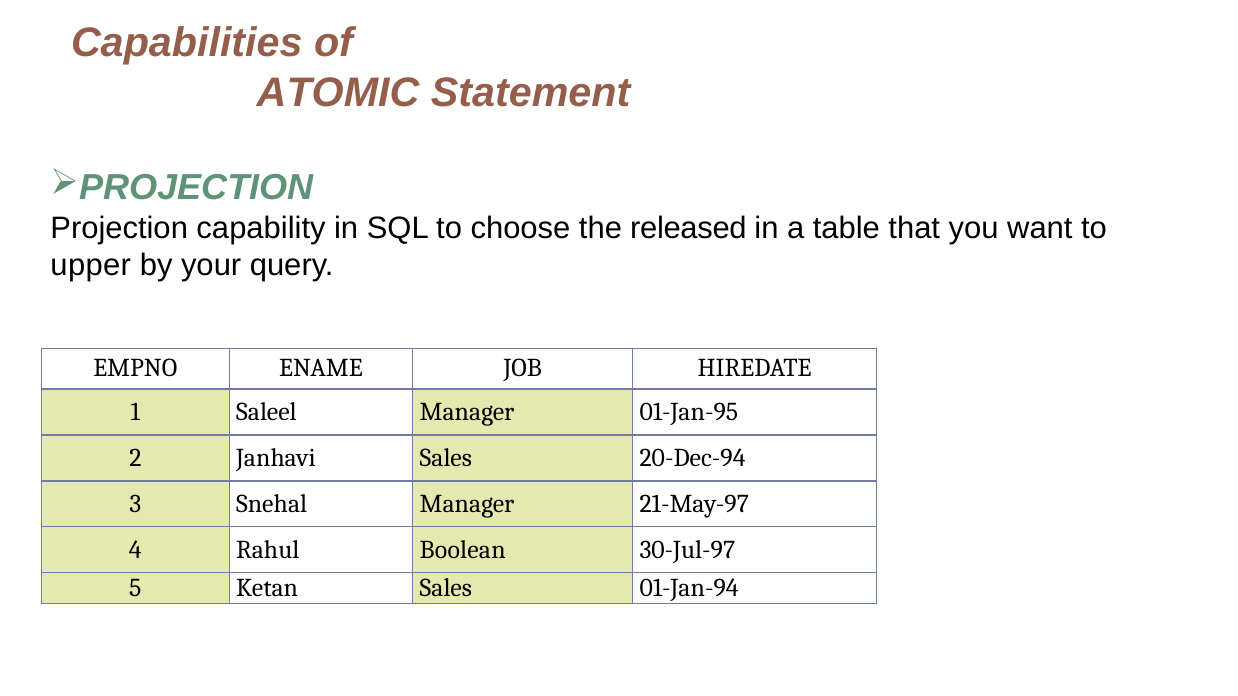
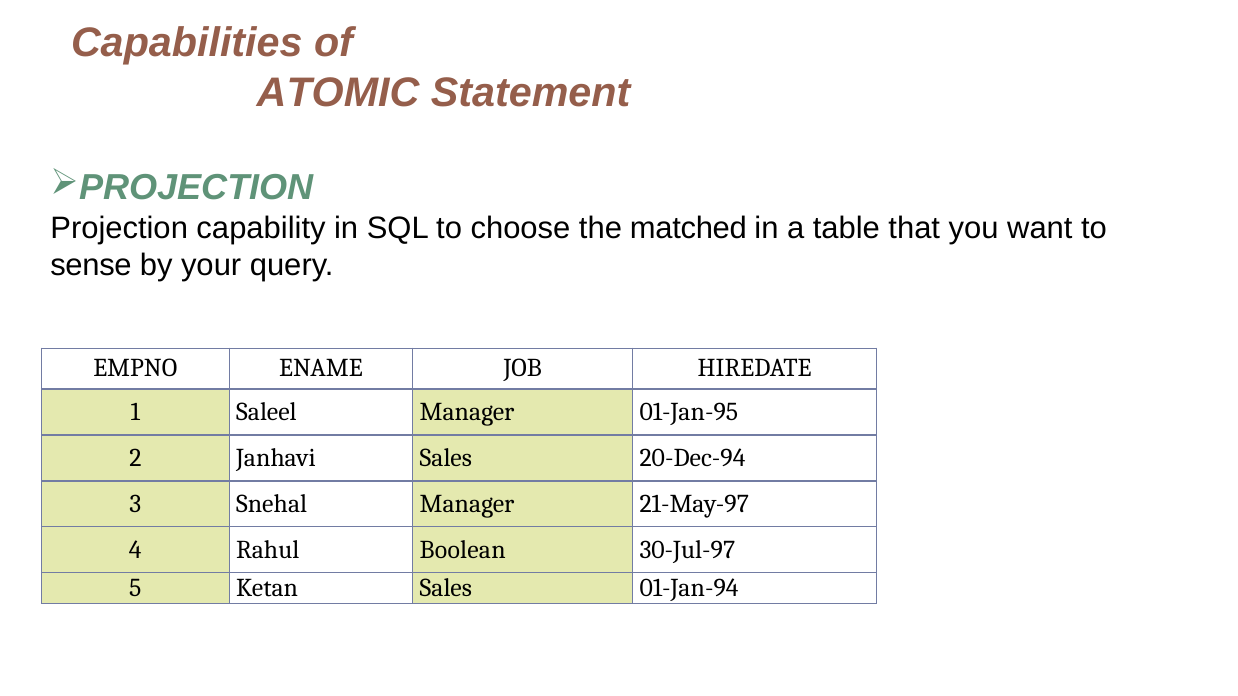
released: released -> matched
upper: upper -> sense
